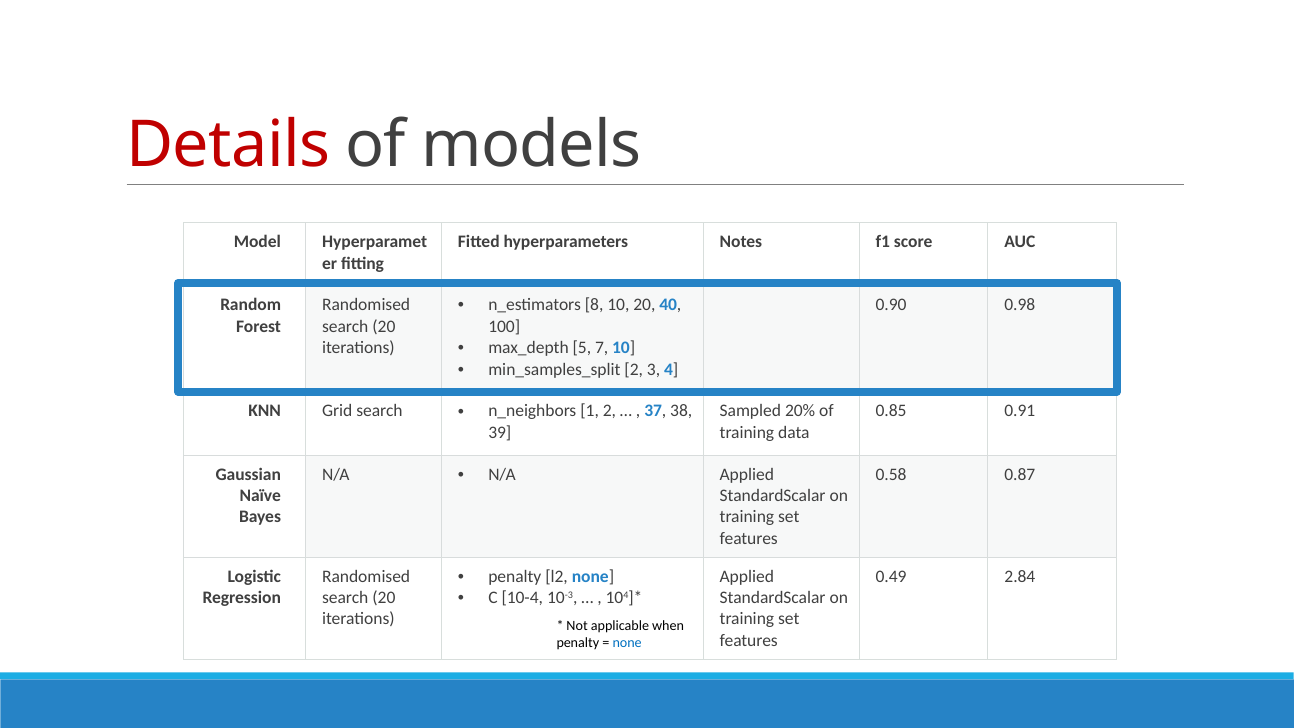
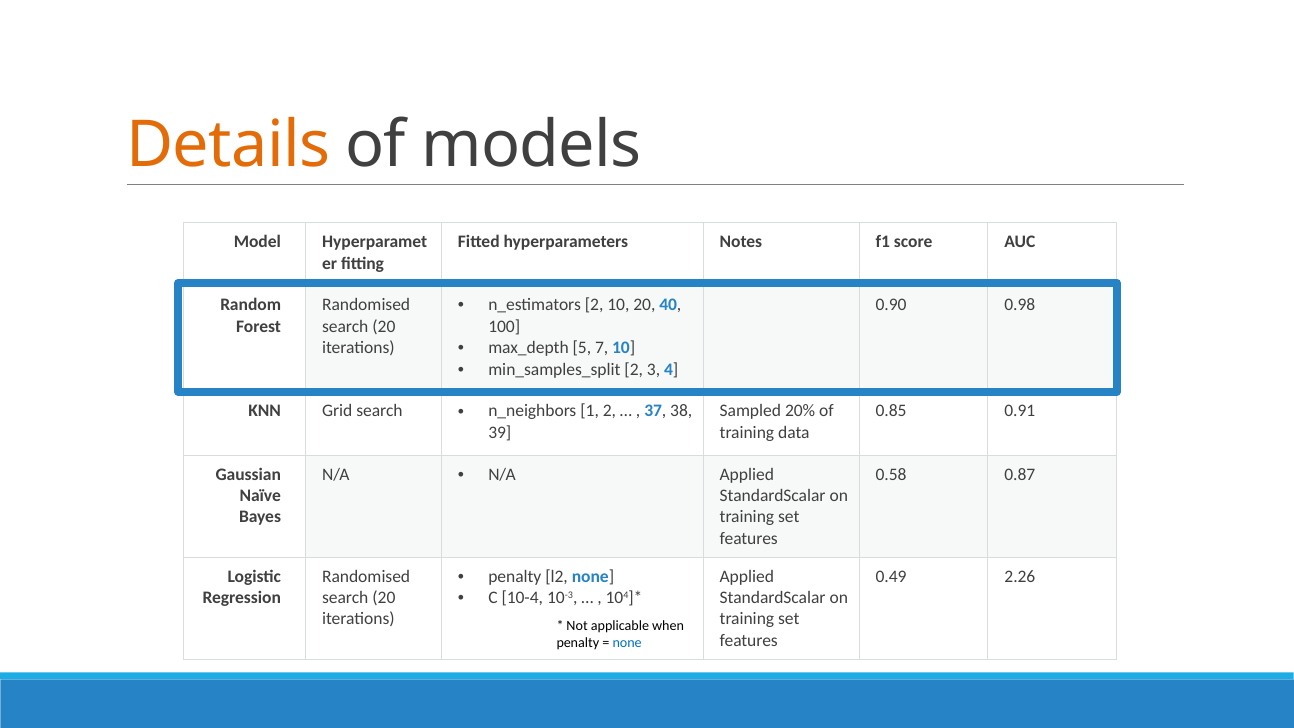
Details colour: red -> orange
8 at (594, 305): 8 -> 2
2.84: 2.84 -> 2.26
